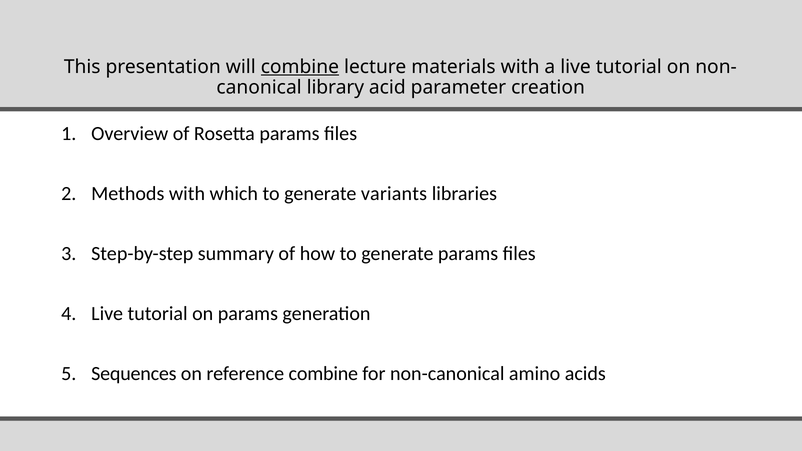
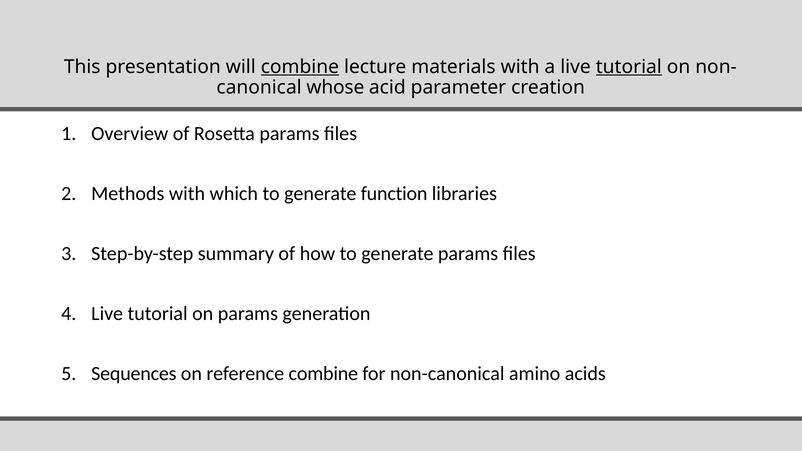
tutorial at (629, 67) underline: none -> present
library: library -> whose
variants: variants -> function
